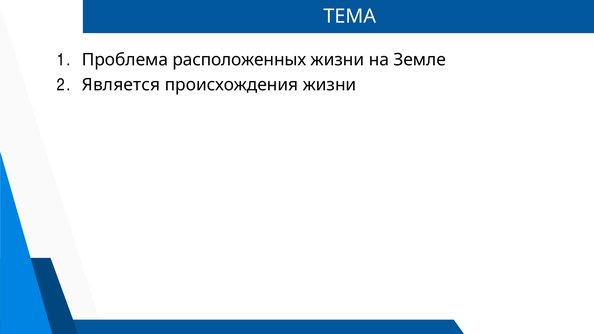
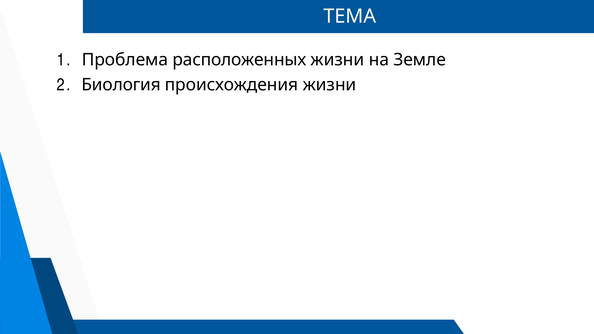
Является: Является -> Биология
